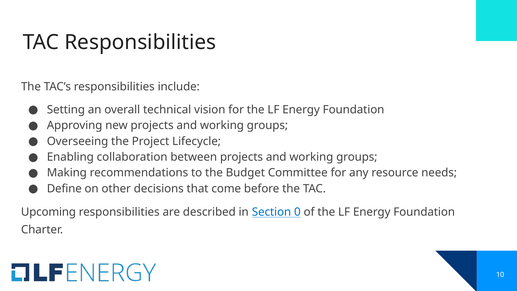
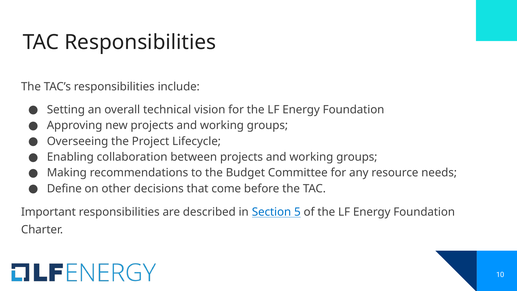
Upcoming: Upcoming -> Important
0: 0 -> 5
